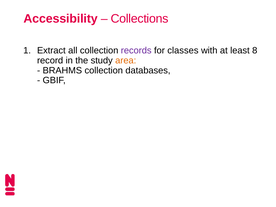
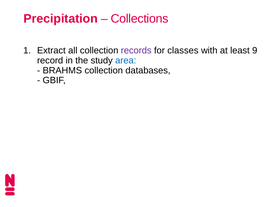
Accessibility: Accessibility -> Precipitation
8: 8 -> 9
area colour: orange -> blue
